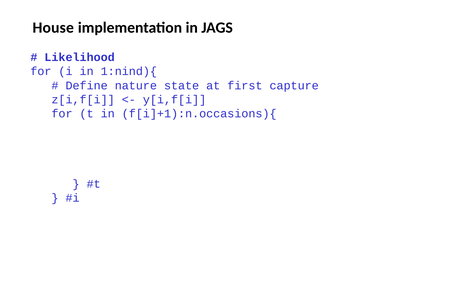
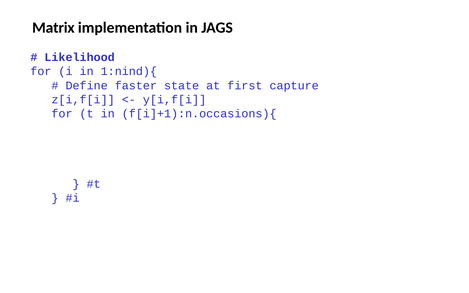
House: House -> Matrix
nature: nature -> faster
